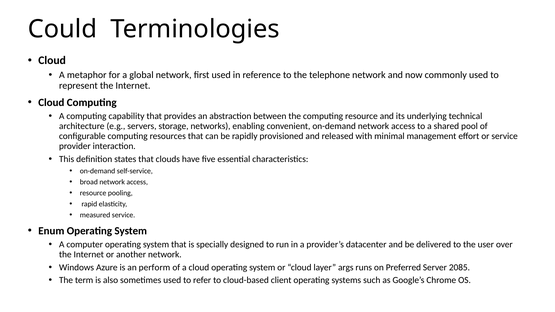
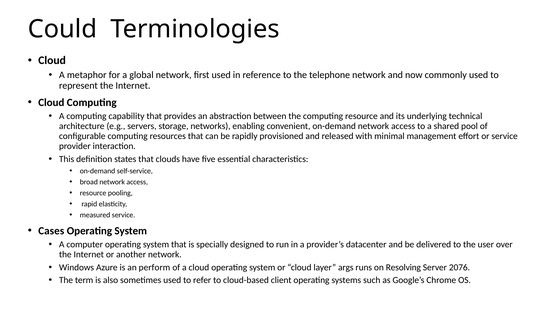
Enum: Enum -> Cases
Preferred: Preferred -> Resolving
2085: 2085 -> 2076
